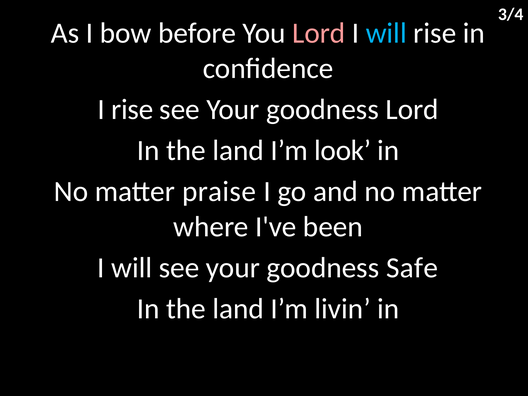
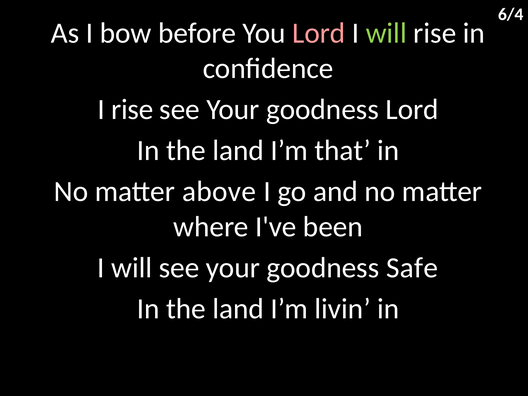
3/4: 3/4 -> 6/4
will at (386, 33) colour: light blue -> light green
look: look -> that
praise: praise -> above
